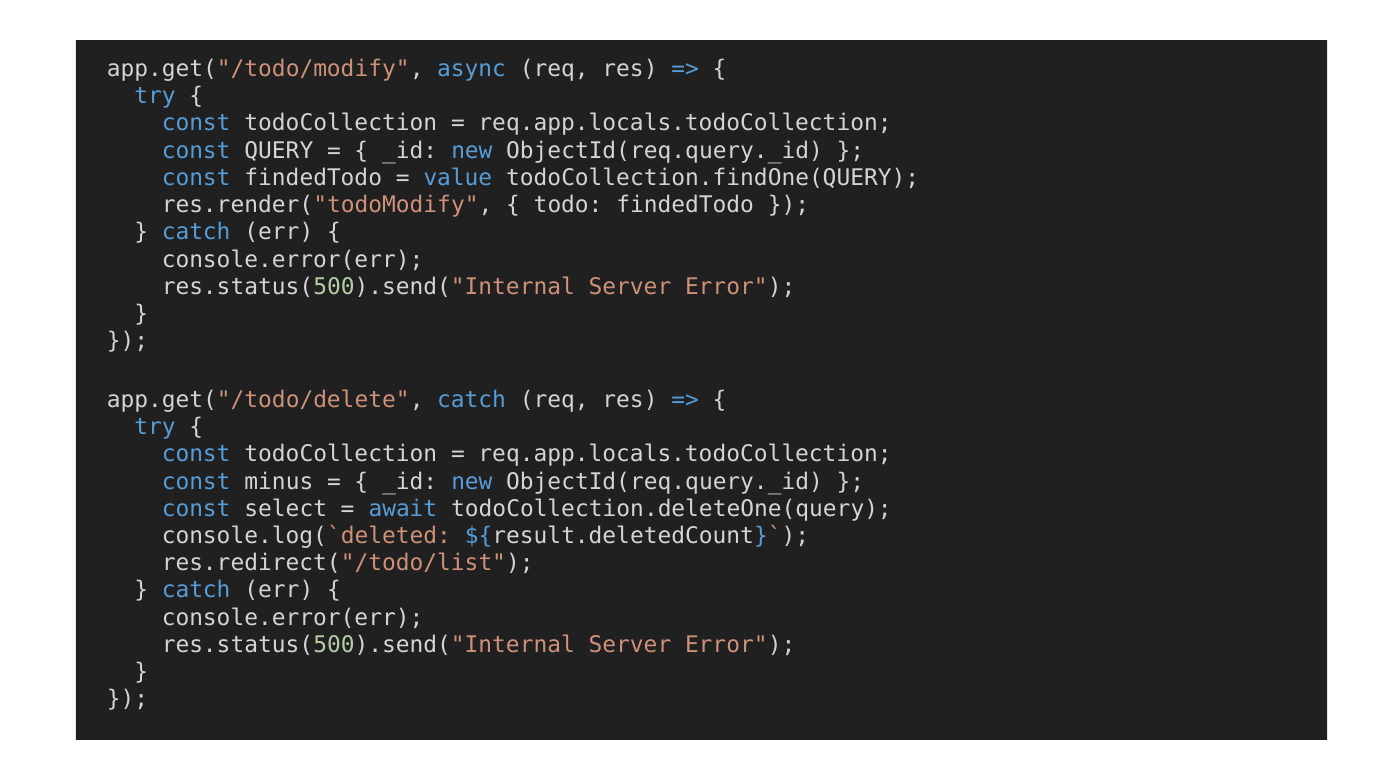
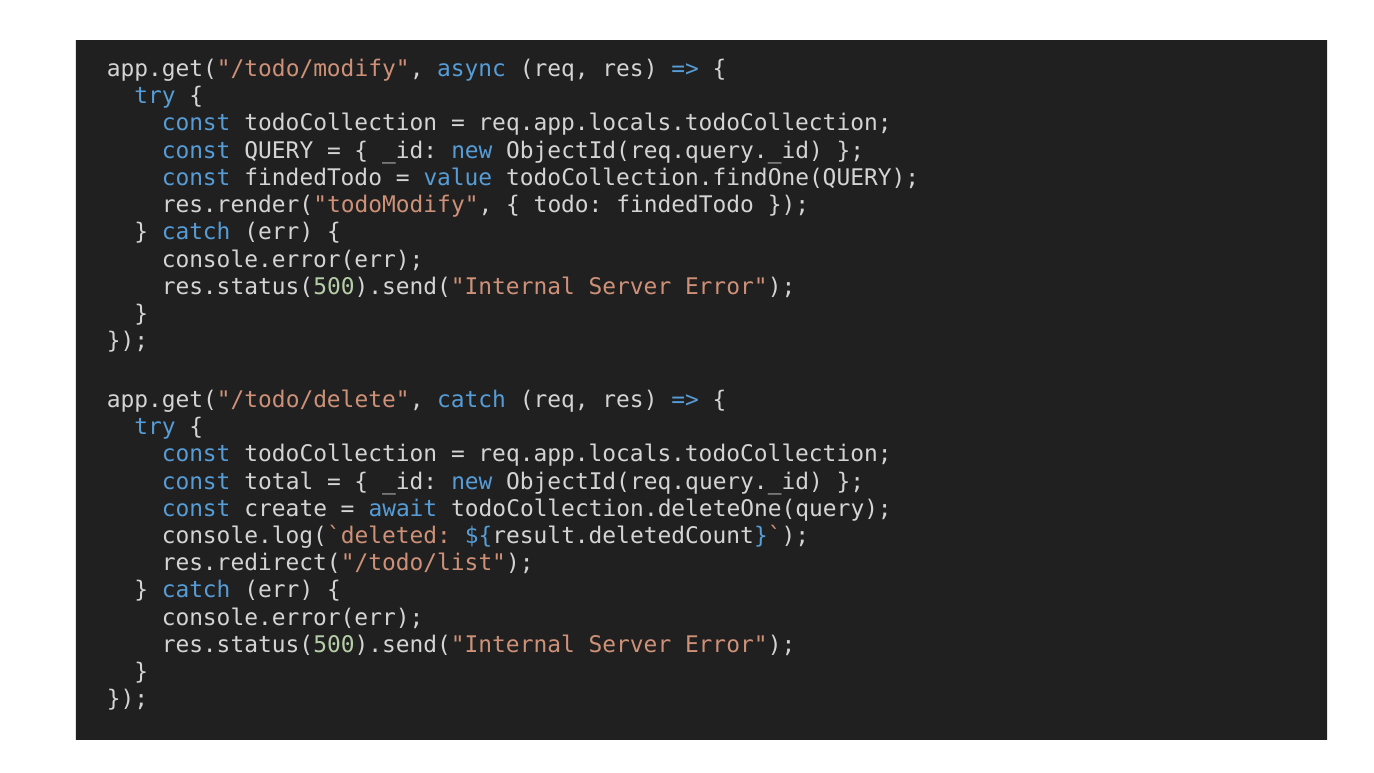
minus: minus -> total
select: select -> create
